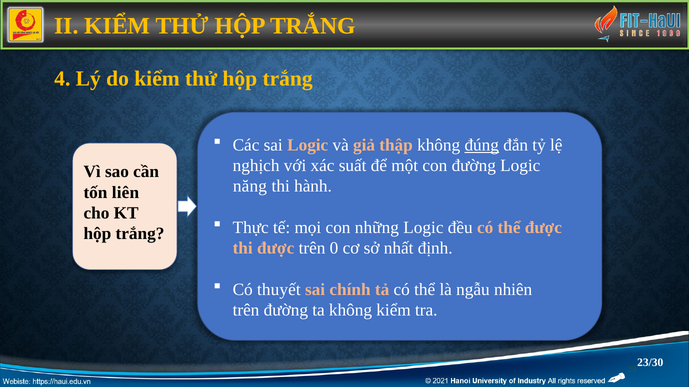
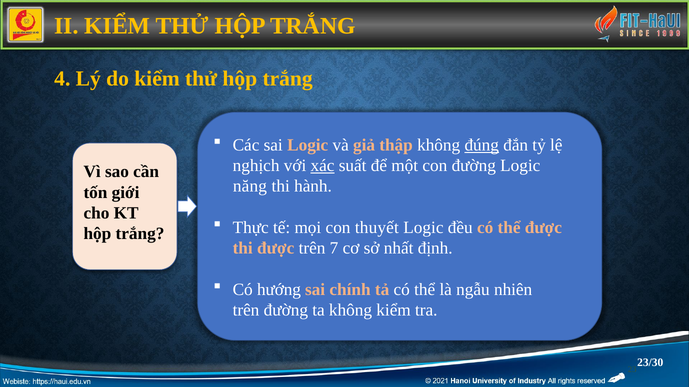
xác underline: none -> present
liên: liên -> giới
những: những -> thuyết
0: 0 -> 7
thuyết: thuyết -> hướng
